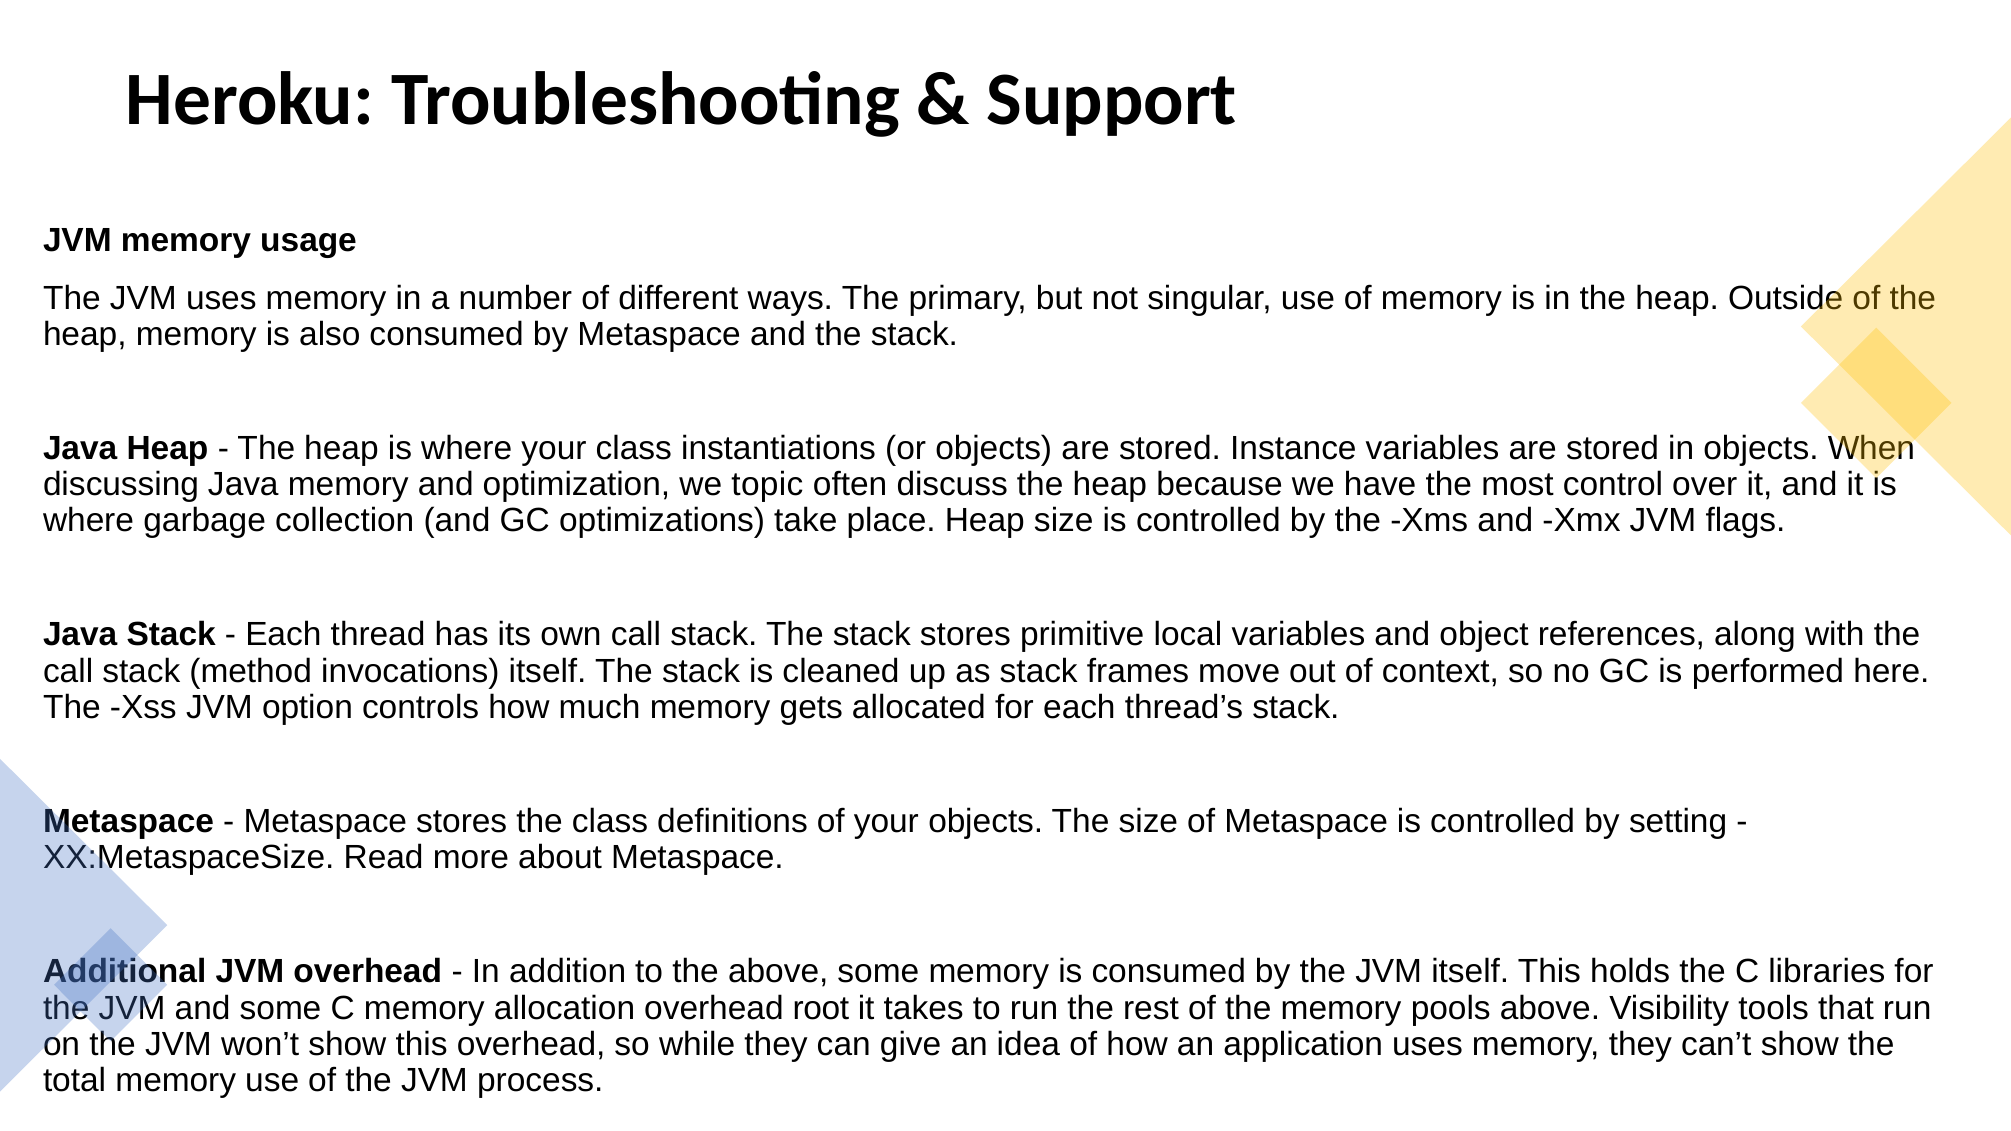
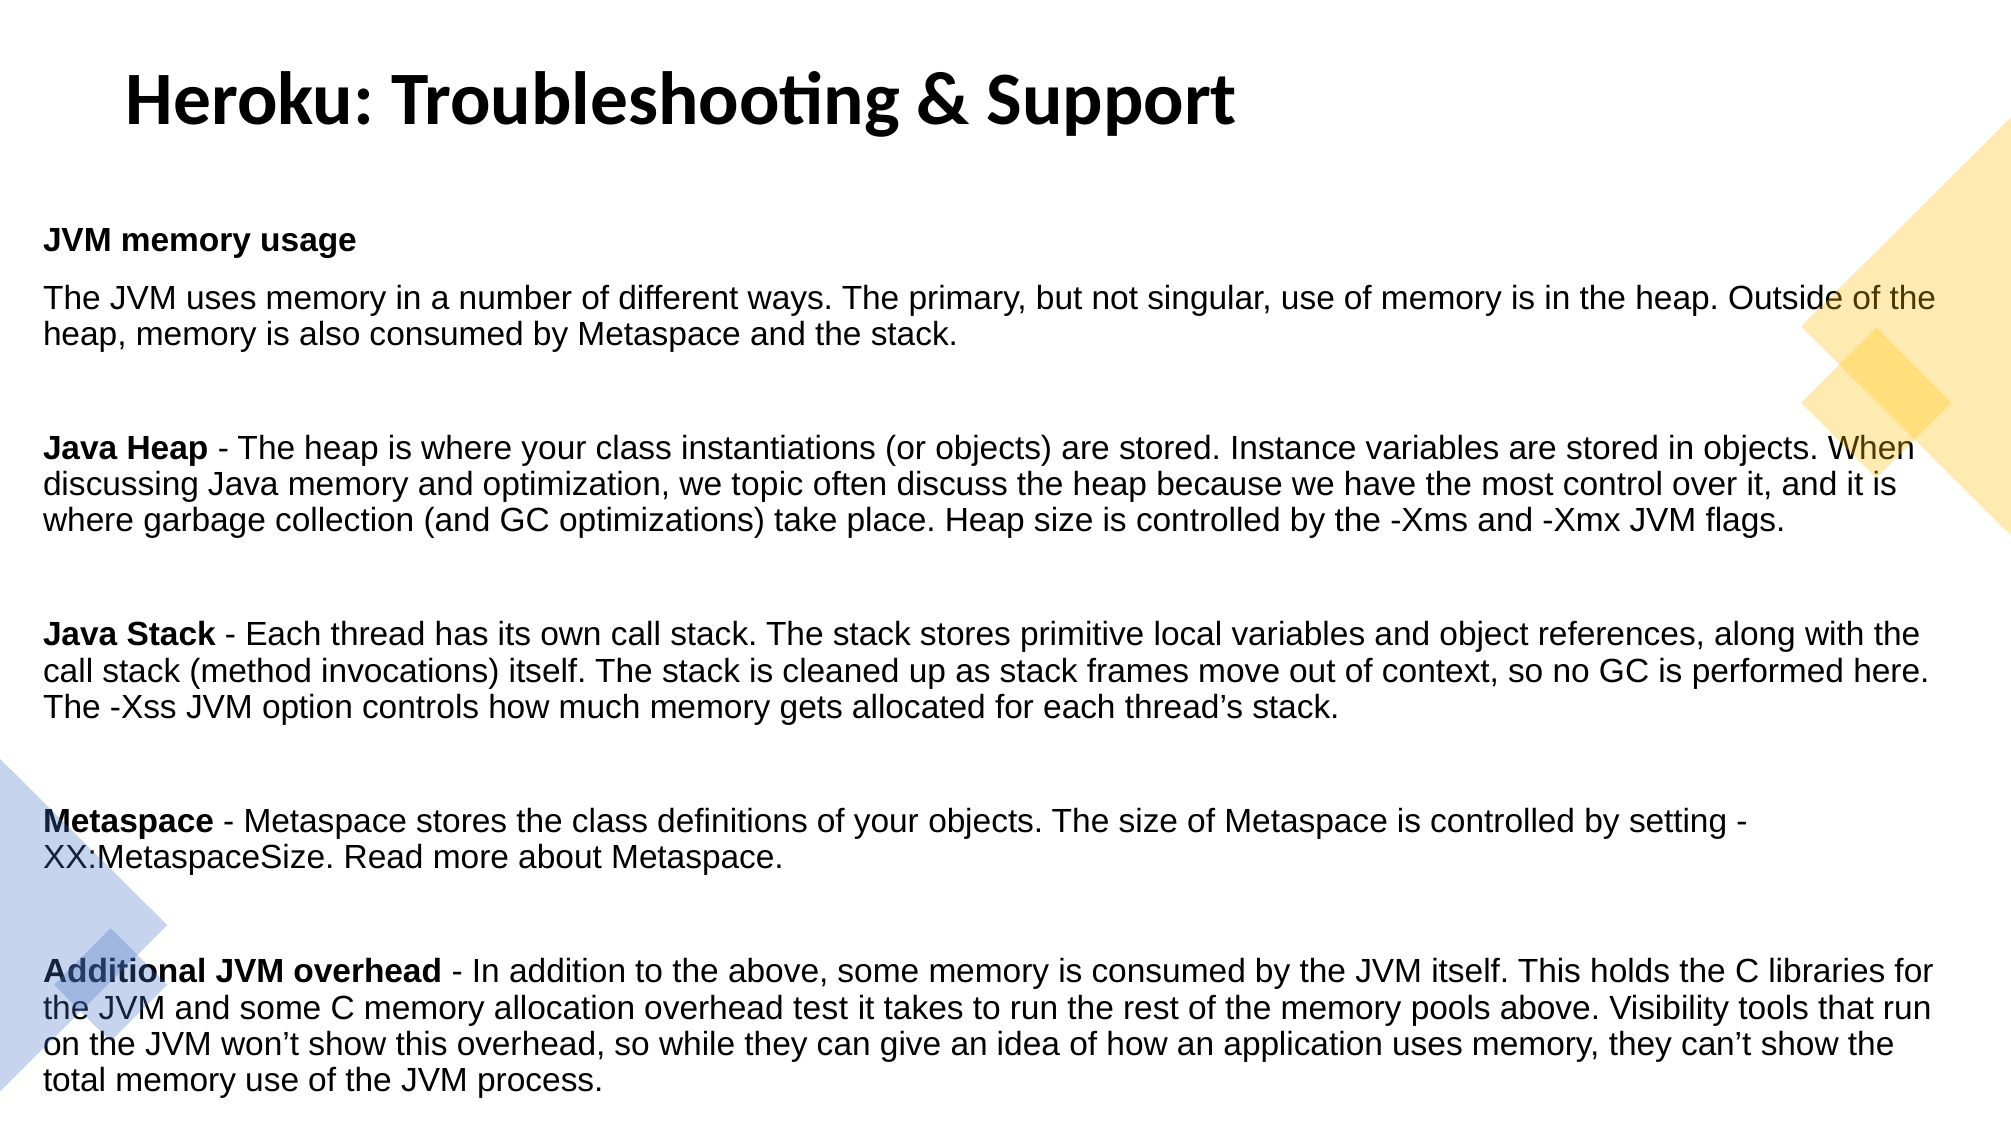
root: root -> test
